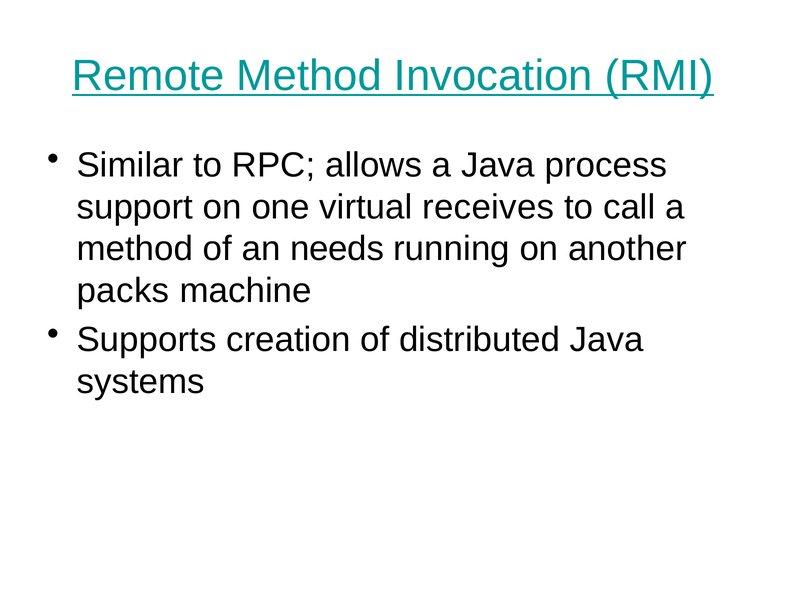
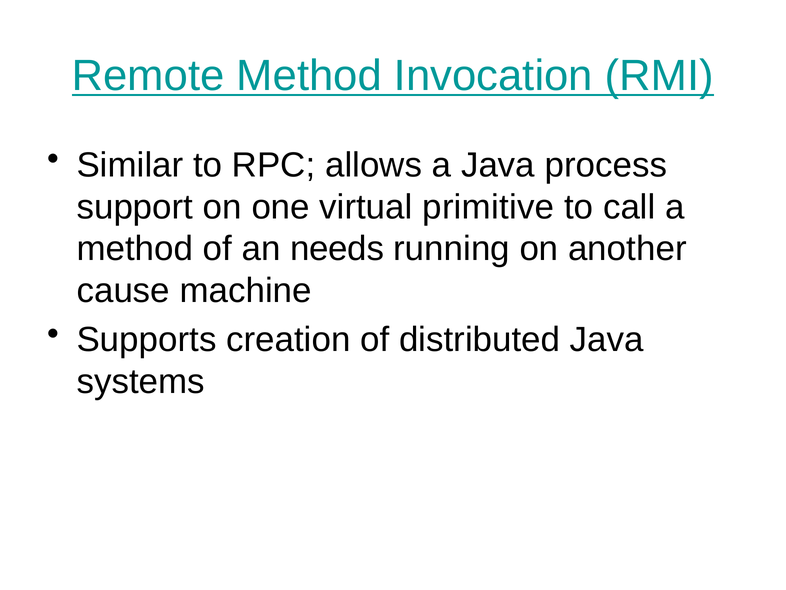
receives: receives -> primitive
packs: packs -> cause
